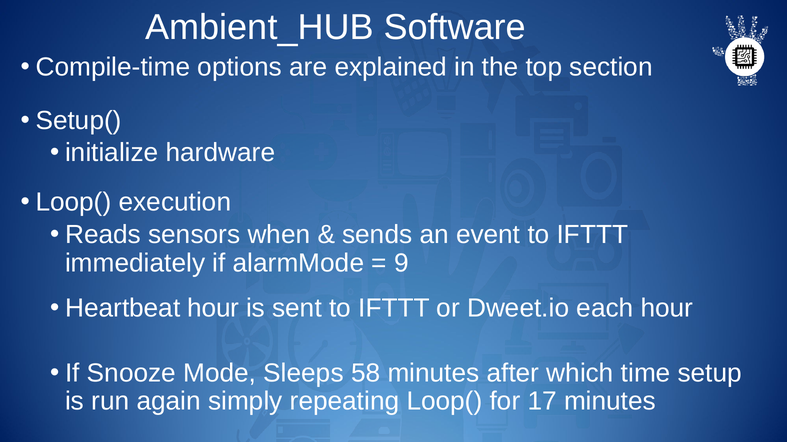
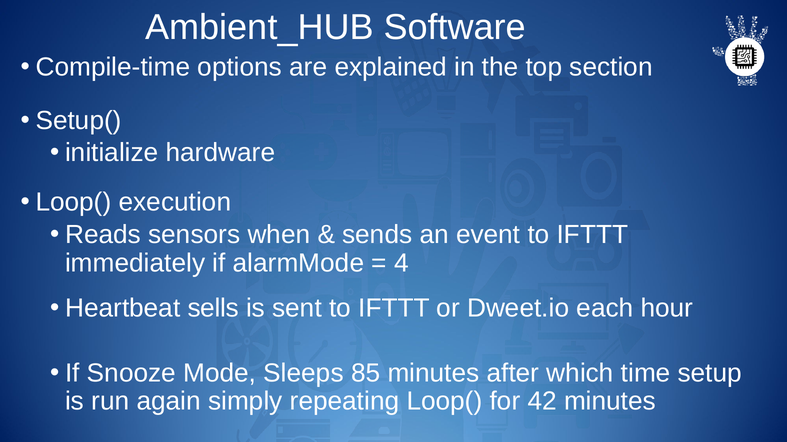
9: 9 -> 4
Heartbeat hour: hour -> sells
58: 58 -> 85
17: 17 -> 42
